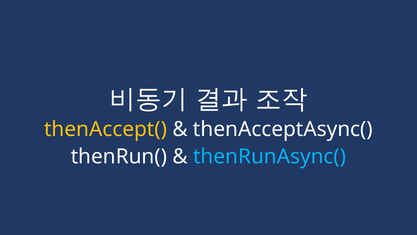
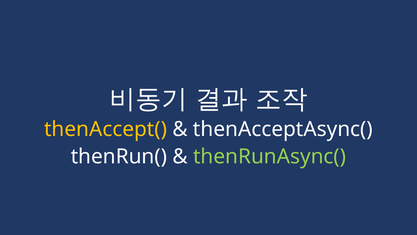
thenRunAsync( colour: light blue -> light green
